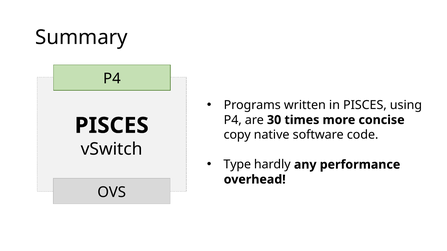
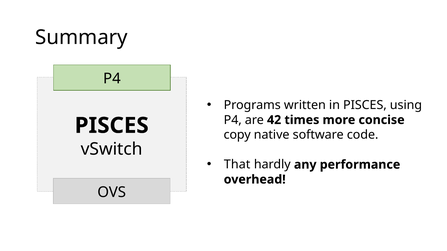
30: 30 -> 42
Type: Type -> That
